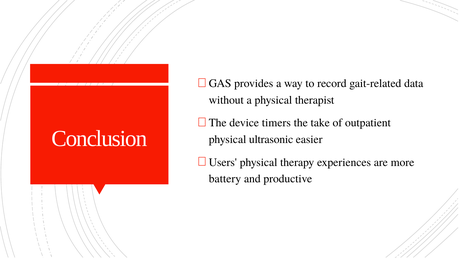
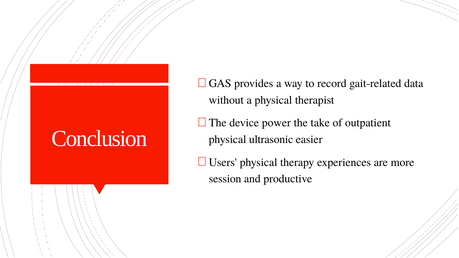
timers: timers -> power
battery: battery -> session
